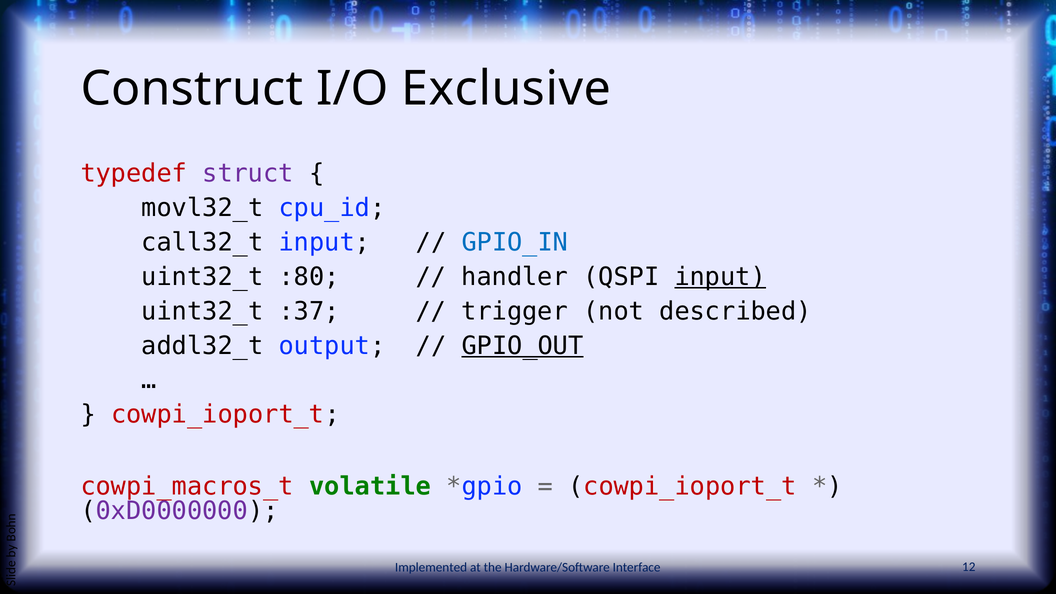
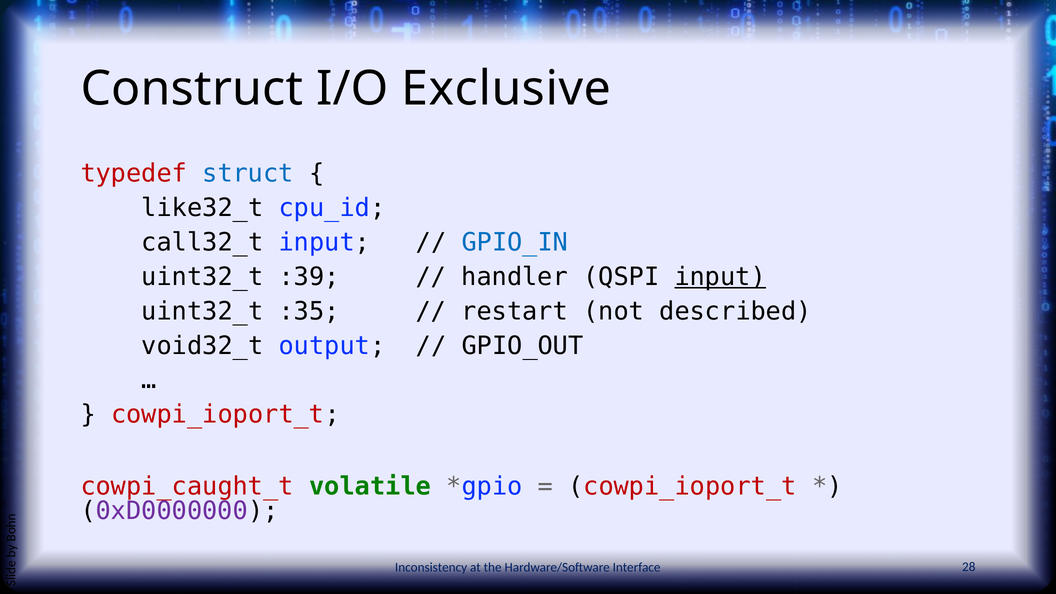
struct colour: purple -> blue
movl32_t: movl32_t -> like32_t
:80: :80 -> :39
:37: :37 -> :35
trigger: trigger -> restart
addl32_t: addl32_t -> void32_t
GPIO_OUT underline: present -> none
cowpi_macros_t: cowpi_macros_t -> cowpi_caught_t
Implemented: Implemented -> Inconsistency
12: 12 -> 28
